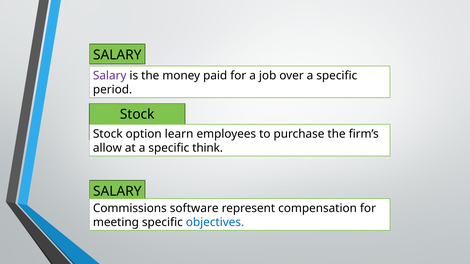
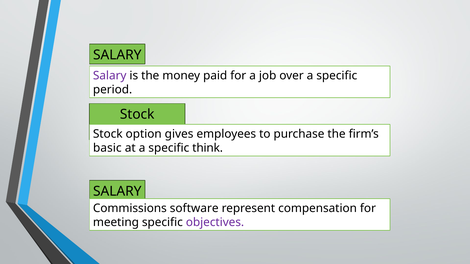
learn: learn -> gives
allow: allow -> basic
objectives colour: blue -> purple
